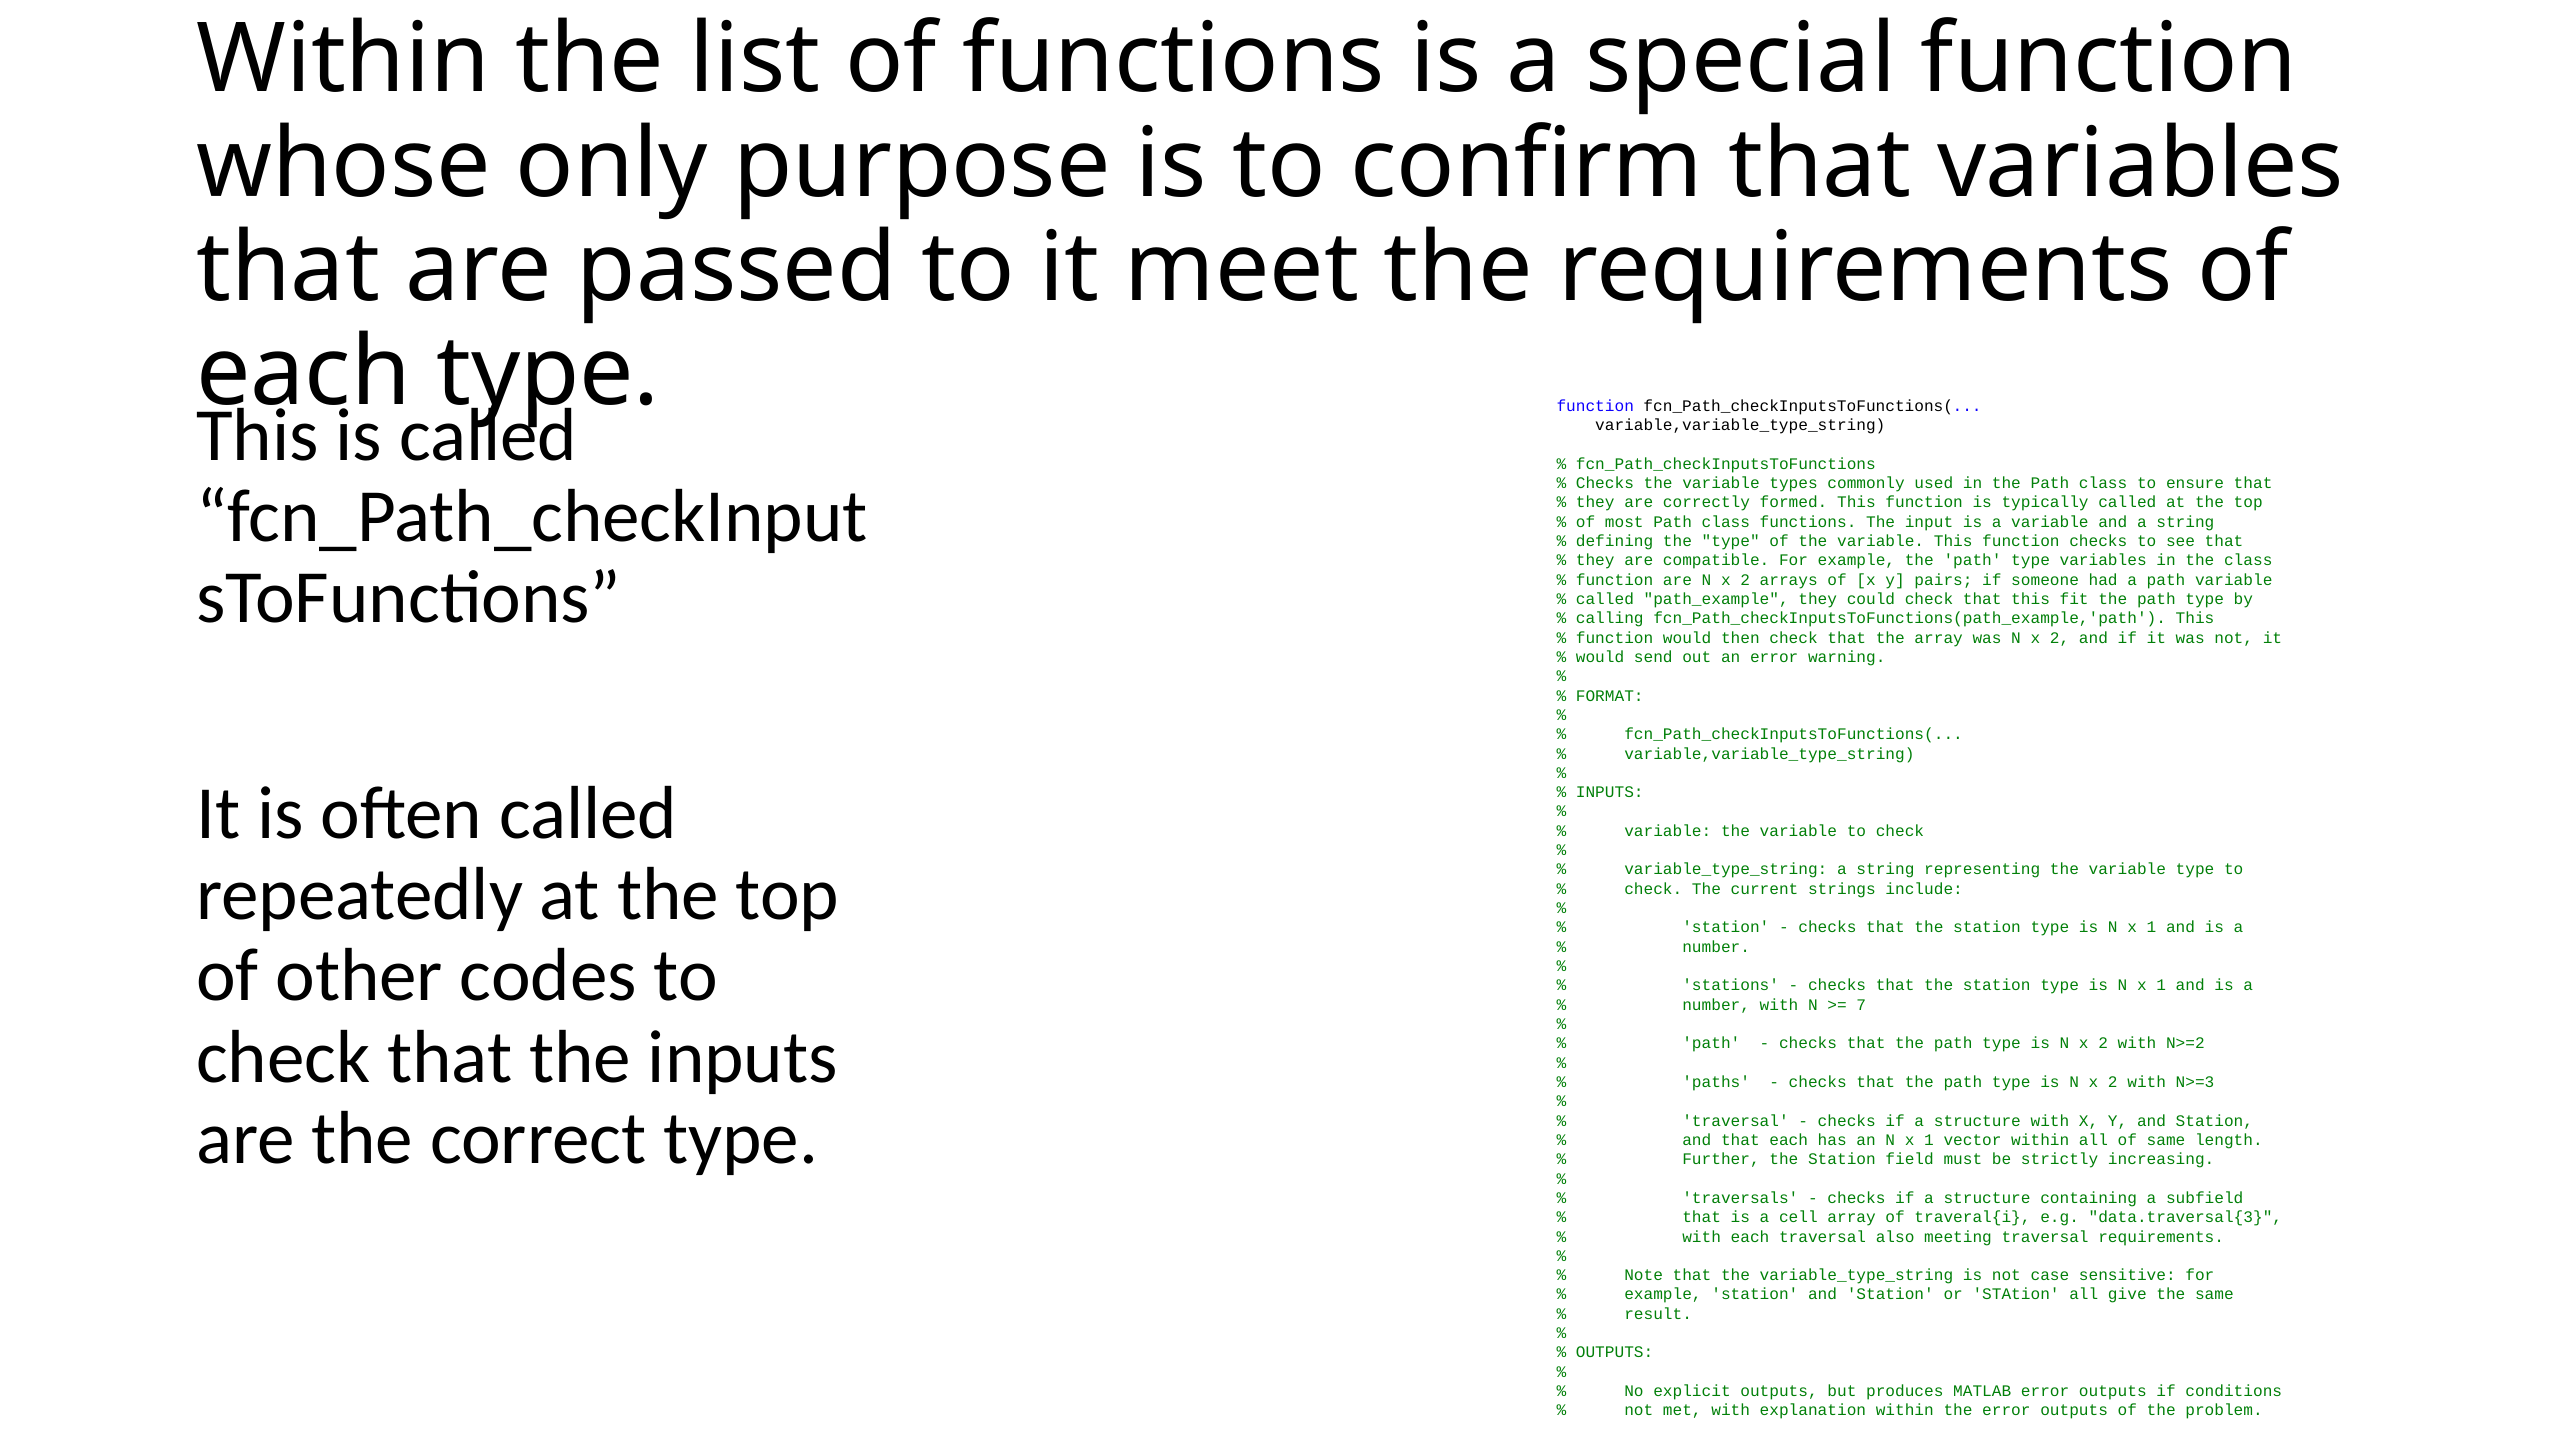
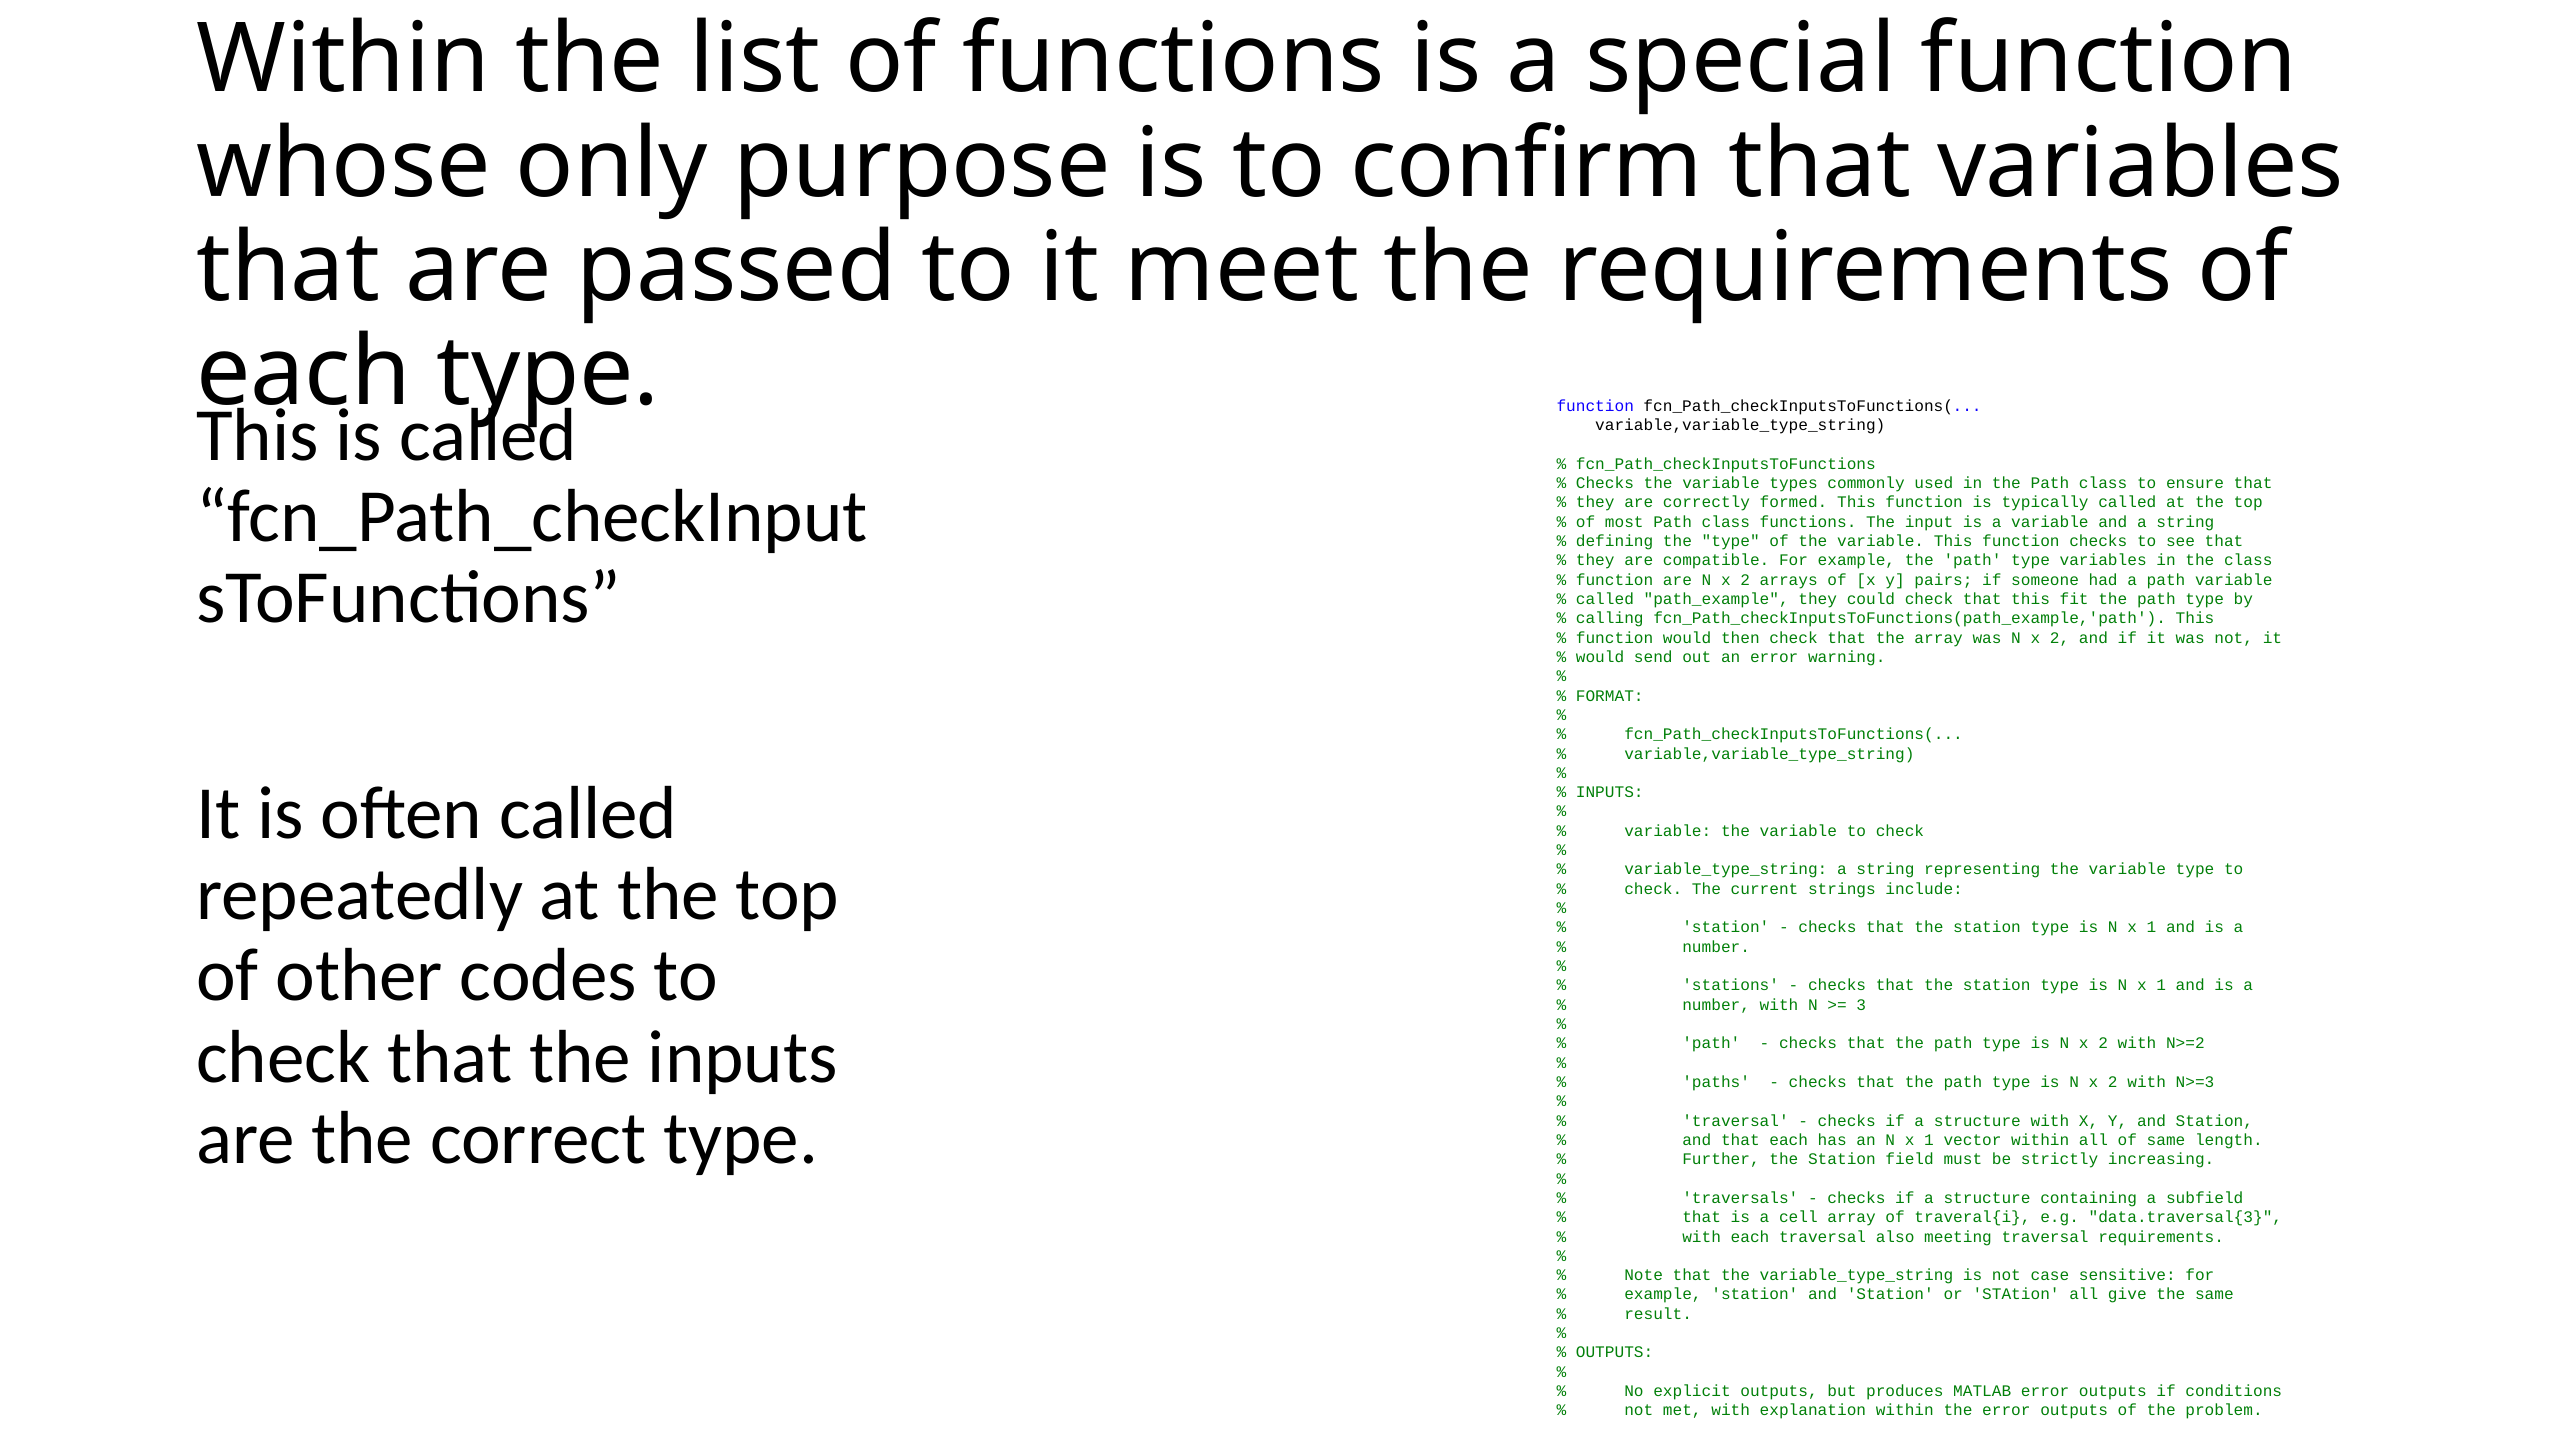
7: 7 -> 3
